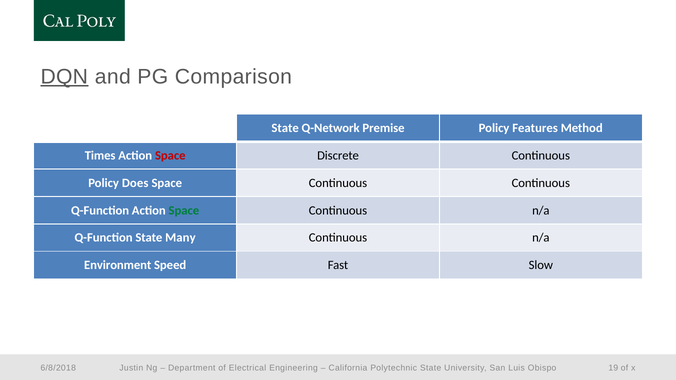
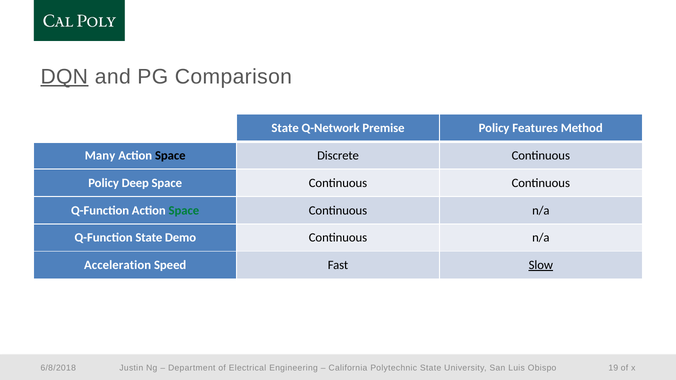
Times: Times -> Many
Space at (170, 156) colour: red -> black
Does: Does -> Deep
Many: Many -> Demo
Environment: Environment -> Acceleration
Slow underline: none -> present
